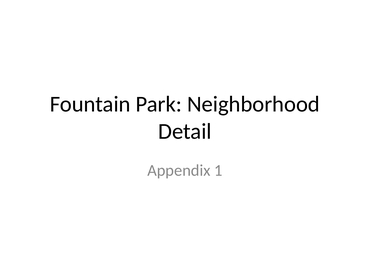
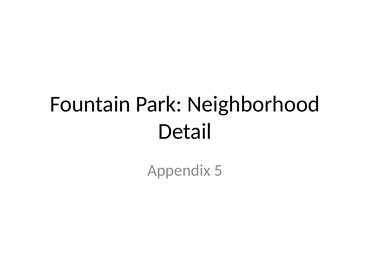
1: 1 -> 5
